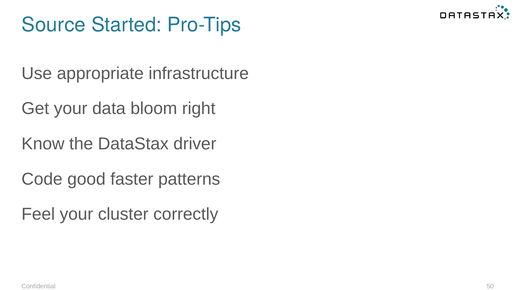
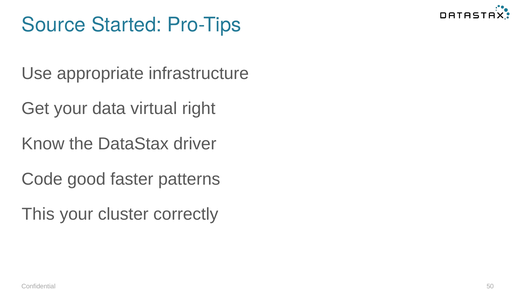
bloom: bloom -> virtual
Feel: Feel -> This
